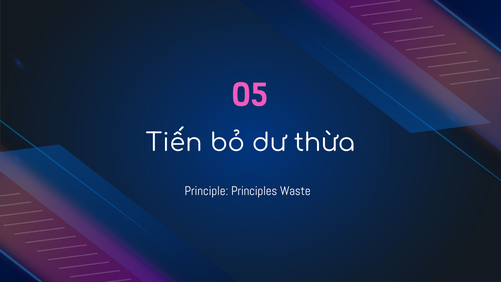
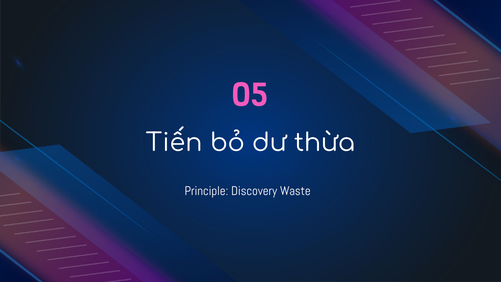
Principles: Principles -> Discovery
